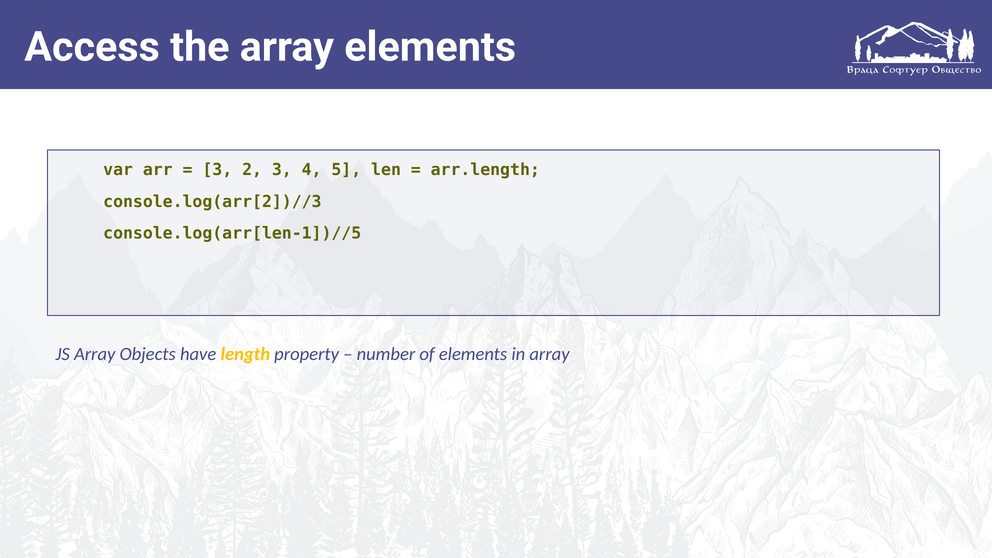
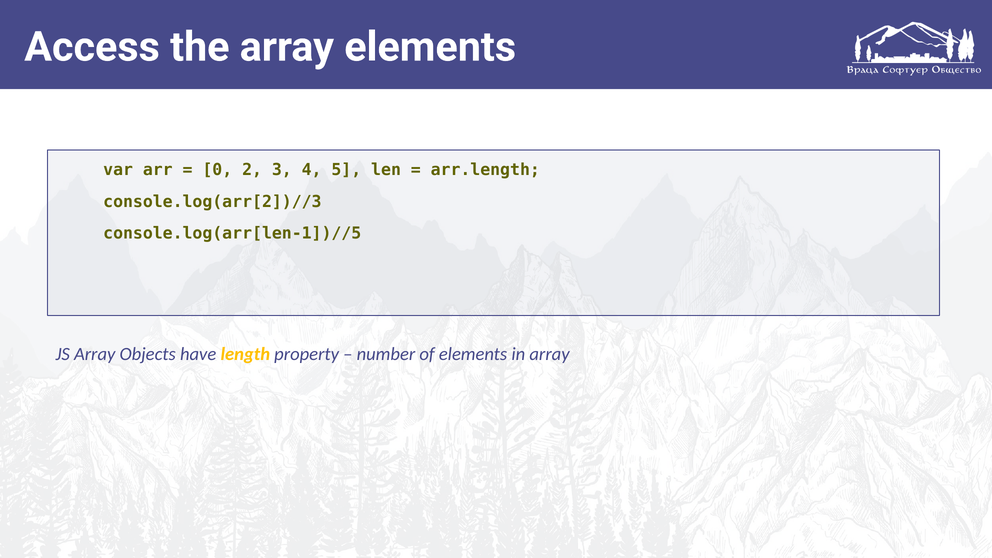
3 at (217, 170): 3 -> 0
